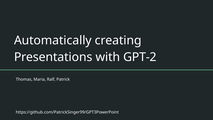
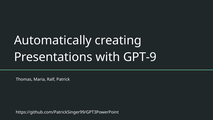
GPT-2: GPT-2 -> GPT-9
